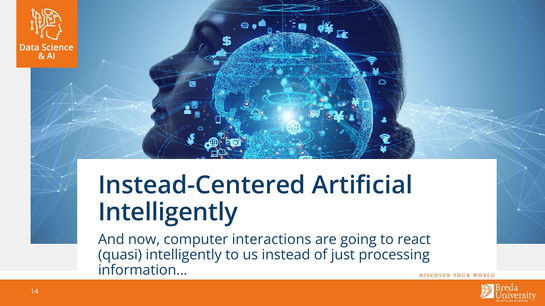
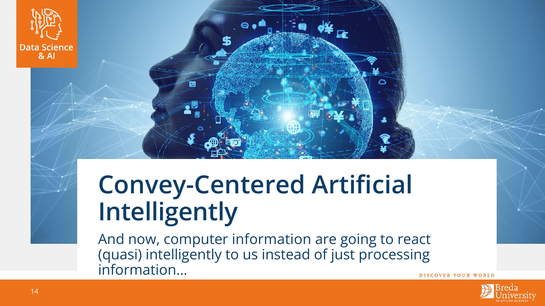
Instead-Centered: Instead-Centered -> Convey-Centered
computer interactions: interactions -> information
